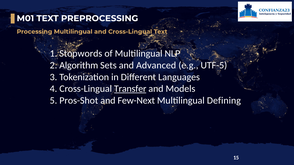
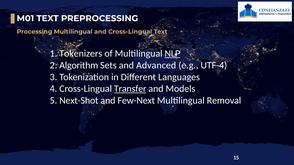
Stopwords: Stopwords -> Tokenizers
NLP underline: none -> present
UTF-5: UTF-5 -> UTF-4
Pros-Shot: Pros-Shot -> Next-Shot
Defining: Defining -> Removal
